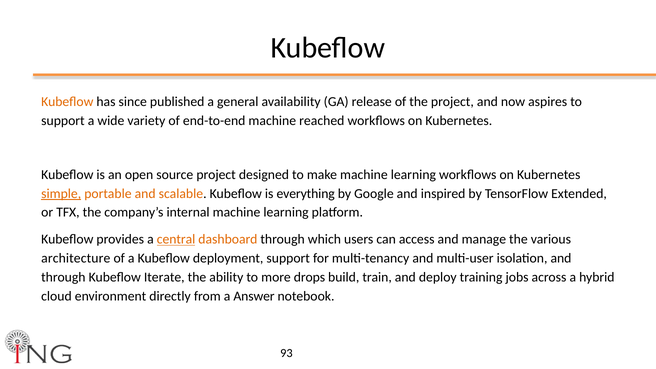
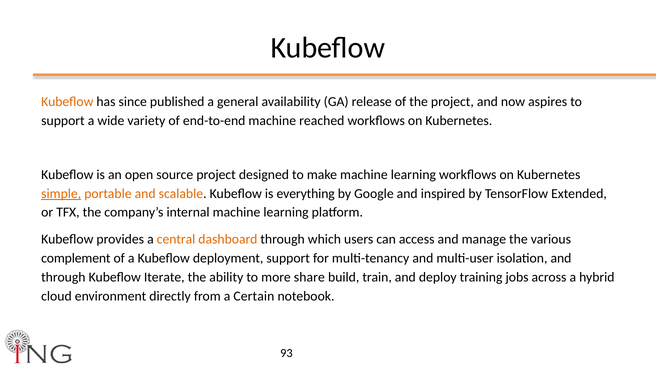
central underline: present -> none
architecture: architecture -> complement
drops: drops -> share
Answer: Answer -> Certain
